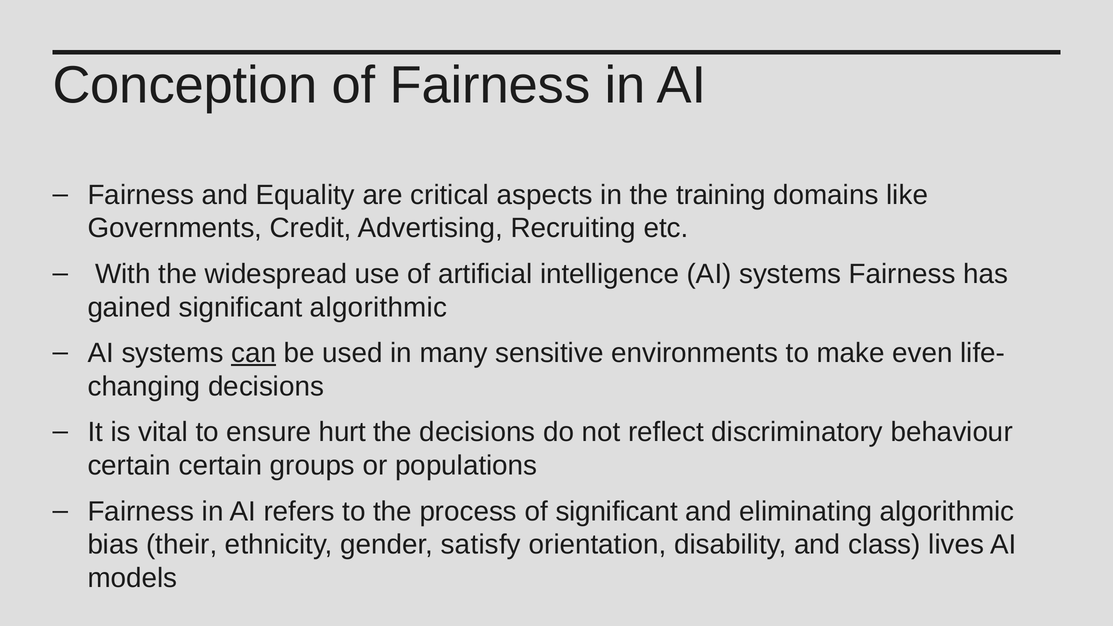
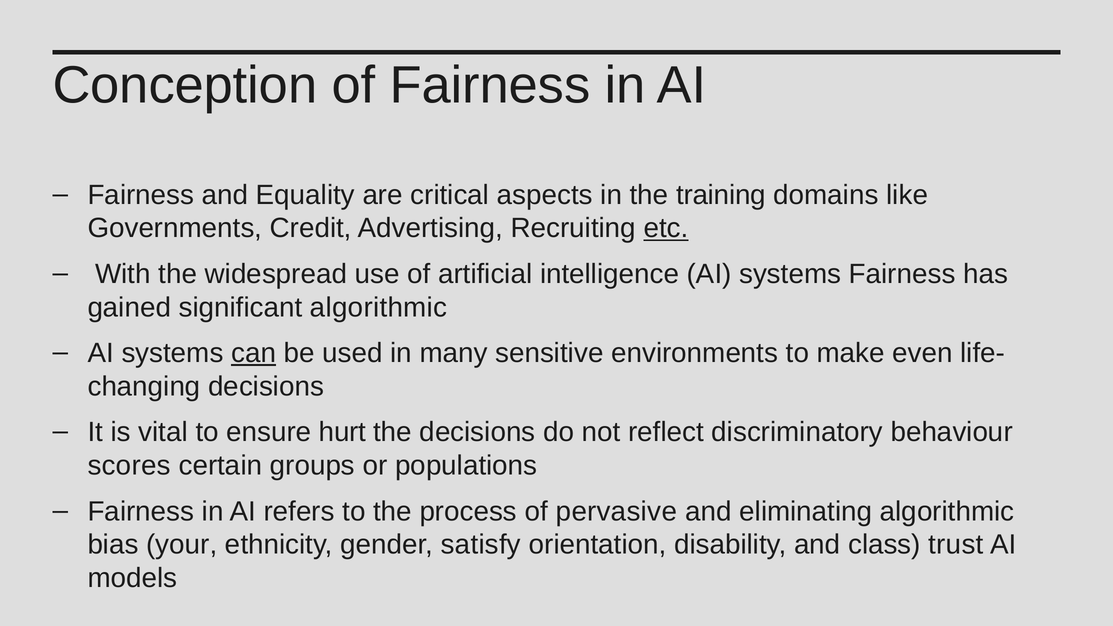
etc underline: none -> present
certain at (129, 466): certain -> scores
of significant: significant -> pervasive
their: their -> your
lives: lives -> trust
